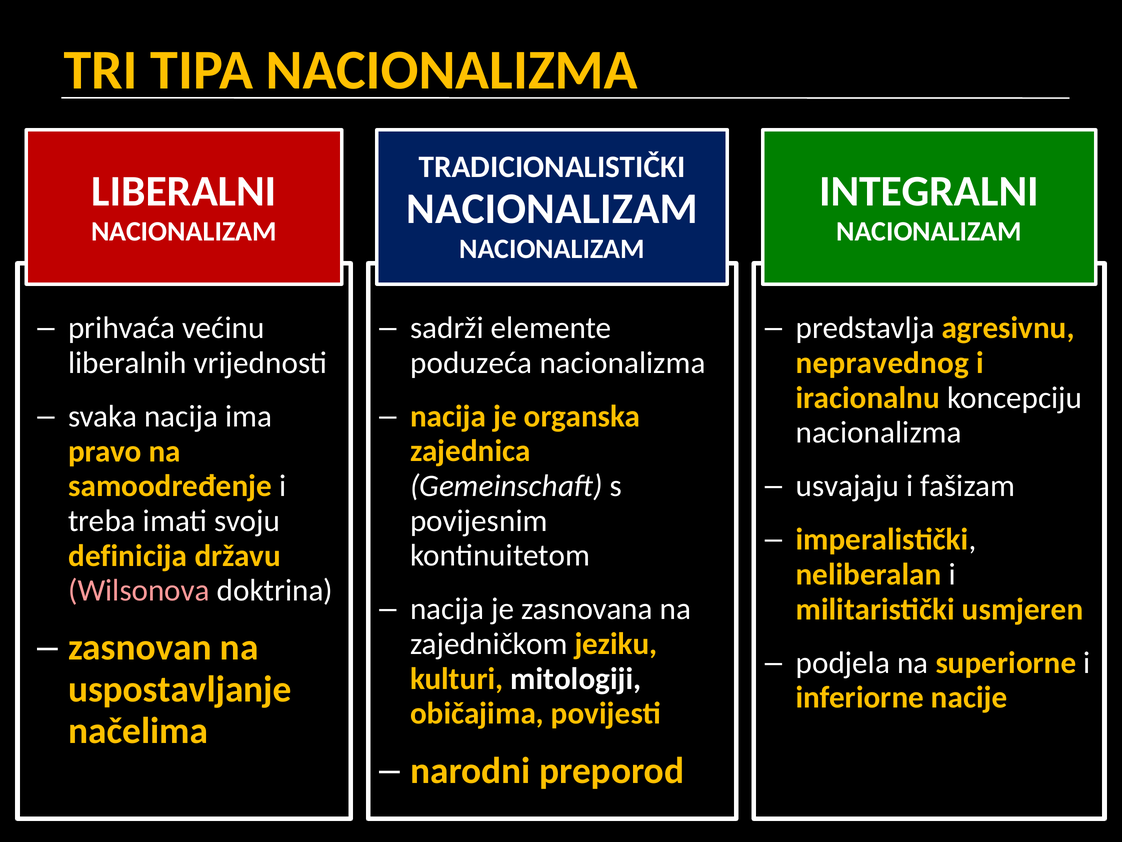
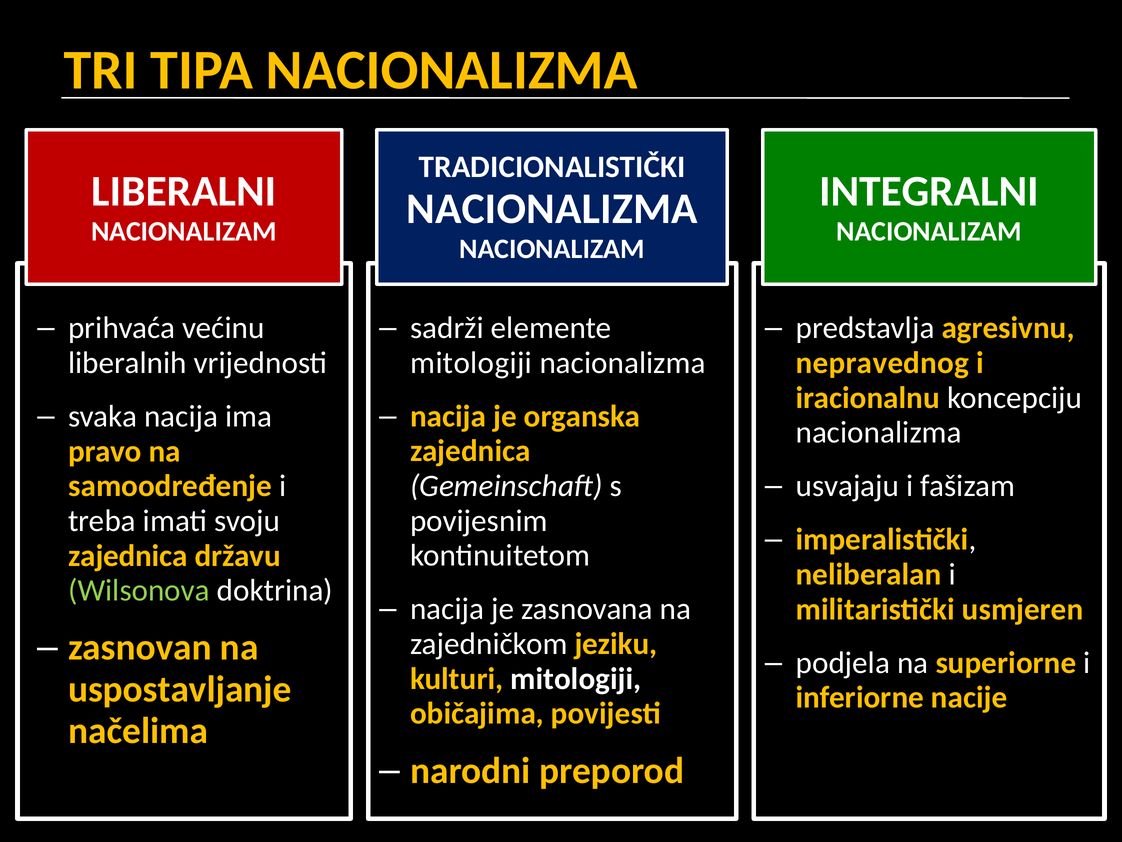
NACIONALIZAM at (552, 209): NACIONALIZAM -> NACIONALIZMA
poduzeća at (471, 363): poduzeća -> mitologiji
definicija at (128, 555): definicija -> zajednica
Wilsonova colour: pink -> light green
